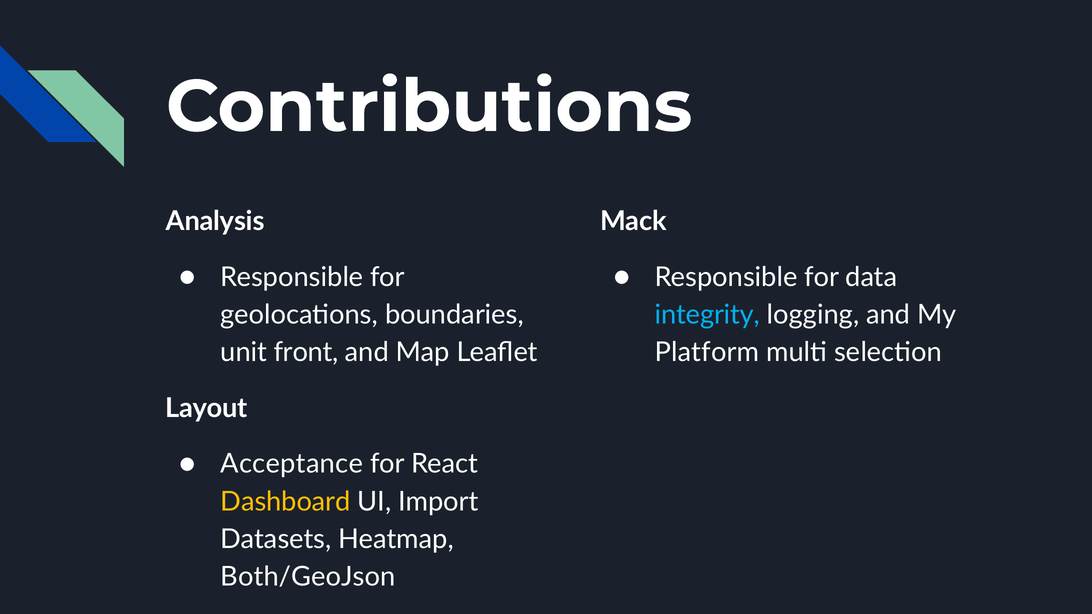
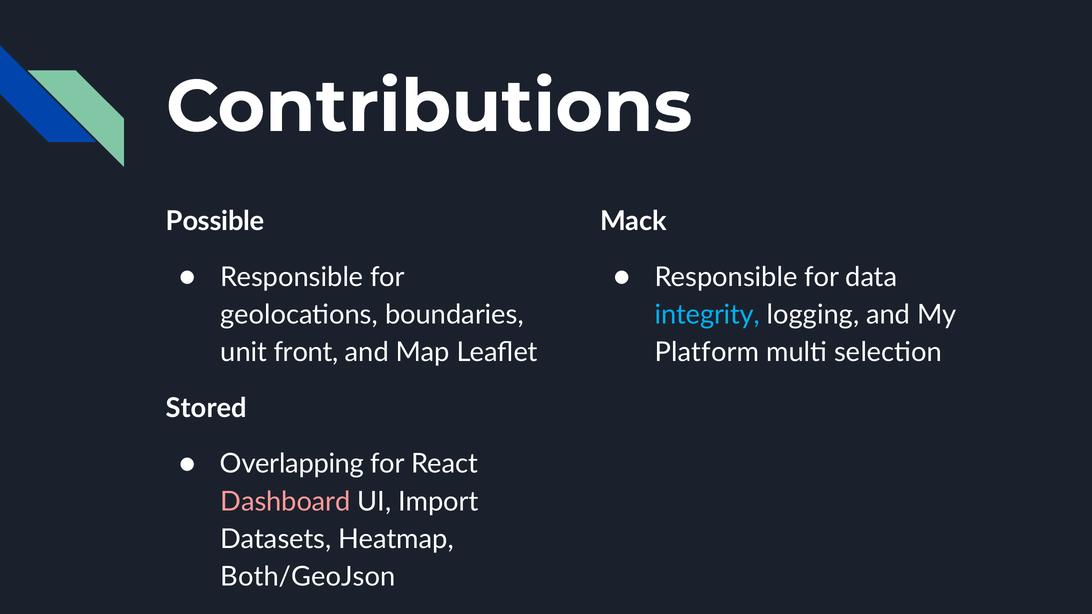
Analysis: Analysis -> Possible
Layout: Layout -> Stored
Acceptance: Acceptance -> Overlapping
Dashboard colour: yellow -> pink
